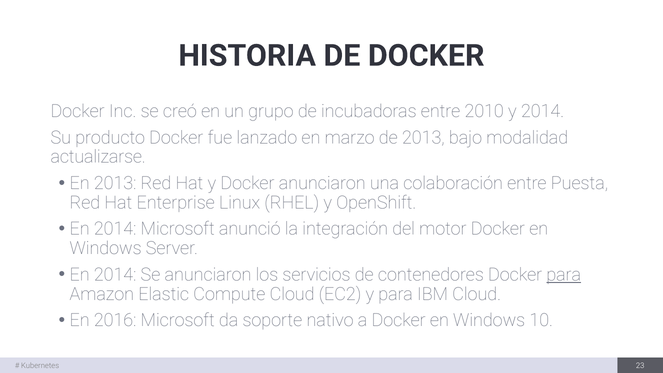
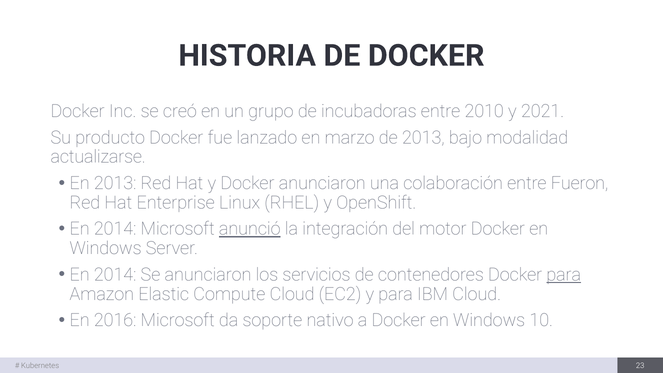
y 2014: 2014 -> 2021
Puesta: Puesta -> Fueron
anunció underline: none -> present
